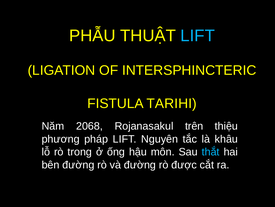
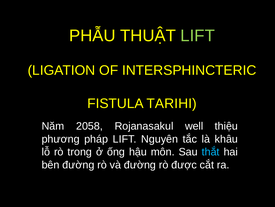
LIFT at (198, 36) colour: light blue -> light green
2068: 2068 -> 2058
trên: trên -> well
